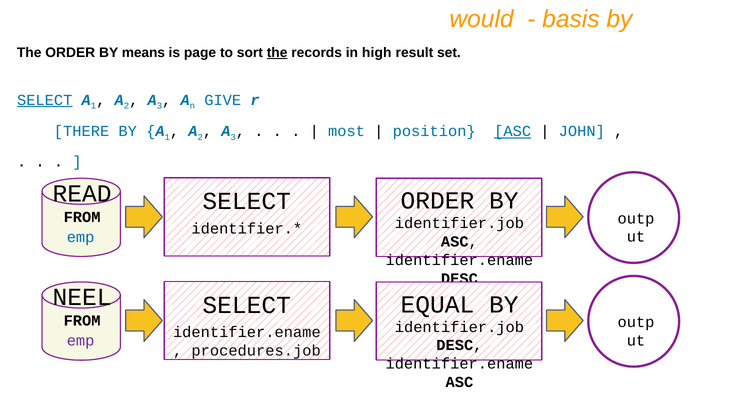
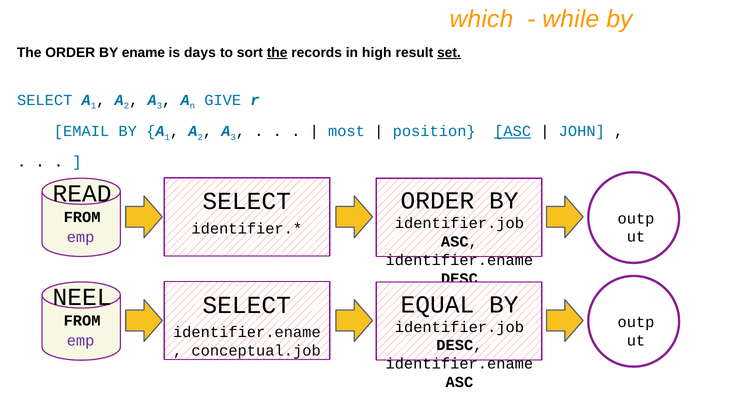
would: would -> which
basis: basis -> while
means: means -> ename
page: page -> days
set underline: none -> present
SELECT at (45, 100) underline: present -> none
THERE: THERE -> EMAIL
emp at (81, 237) colour: blue -> purple
procedures.job: procedures.job -> conceptual.job
